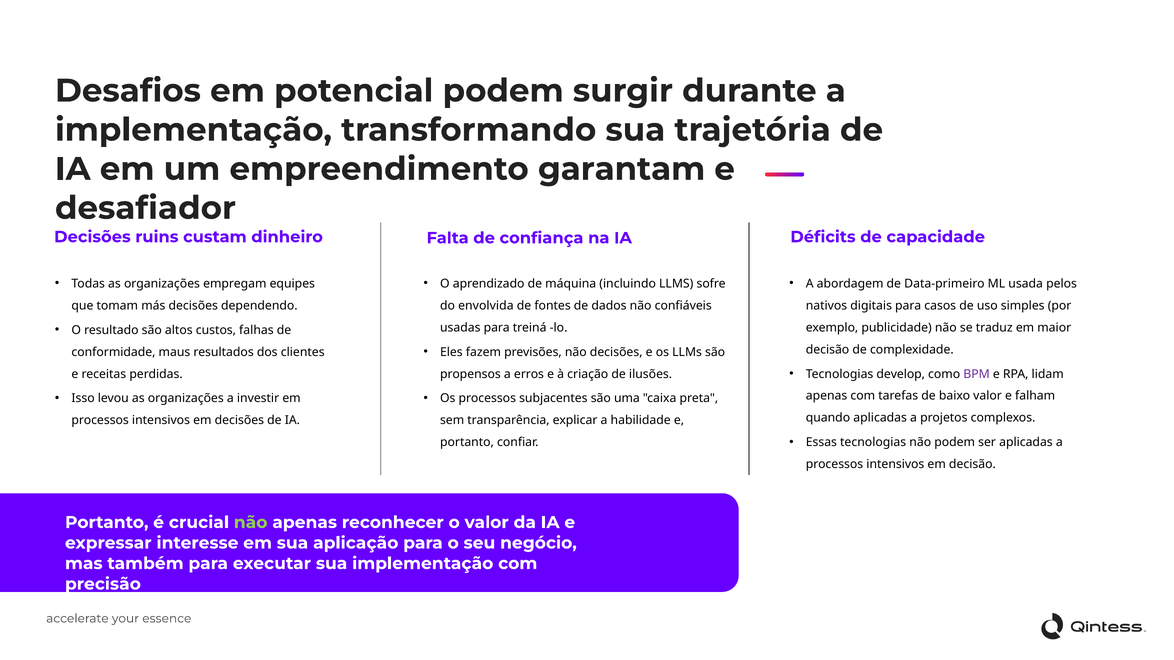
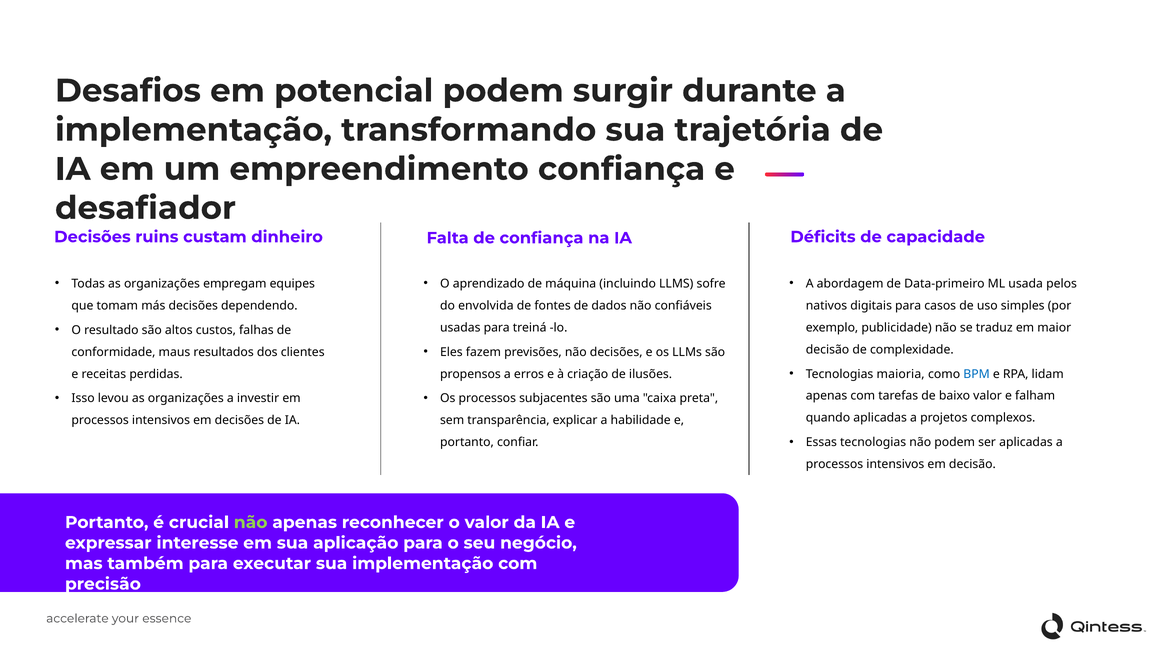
empreendimento garantam: garantam -> confiança
develop: develop -> maioria
BPM colour: purple -> blue
